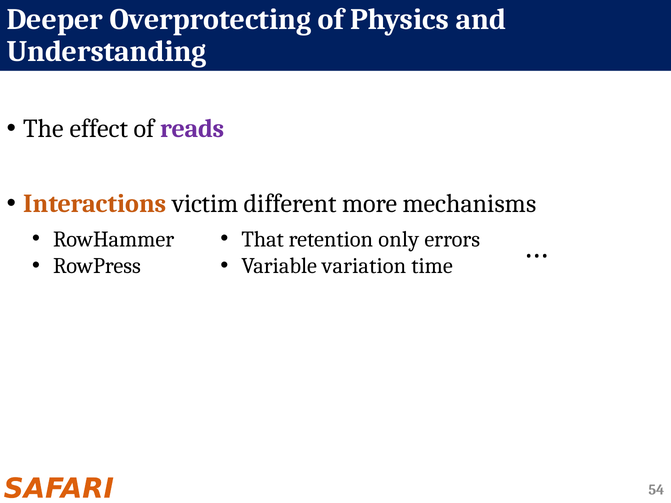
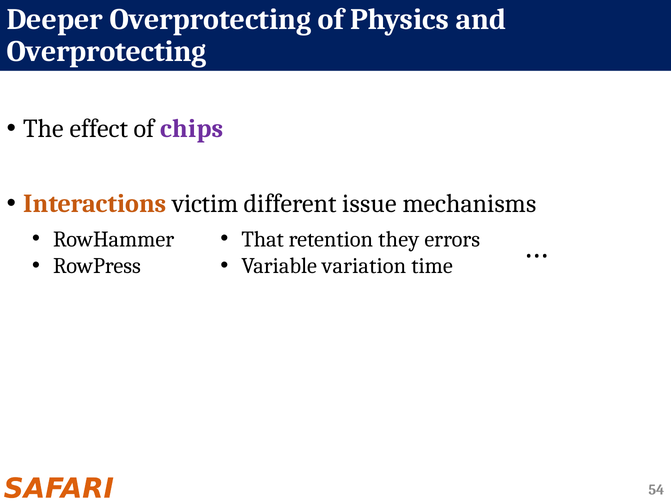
Understanding at (107, 51): Understanding -> Overprotecting
reads: reads -> chips
more: more -> issue
only: only -> they
